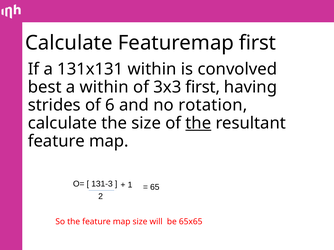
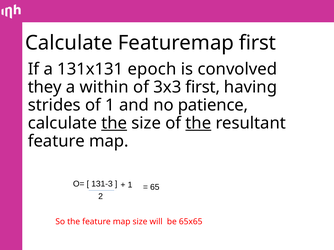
131x131 within: within -> epoch
best: best -> they
of 6: 6 -> 1
rotation: rotation -> patience
the at (114, 123) underline: none -> present
